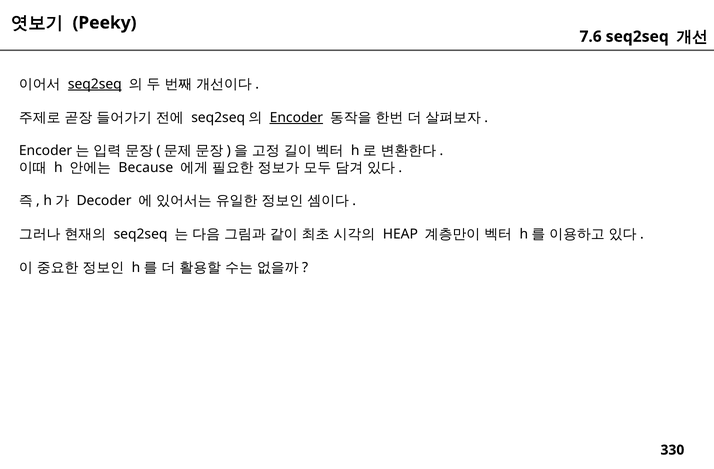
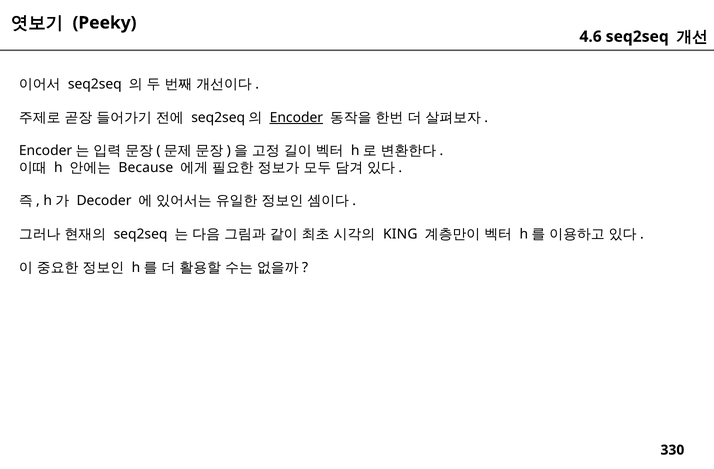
7.6: 7.6 -> 4.6
seq2seq at (95, 84) underline: present -> none
HEAP: HEAP -> KING
